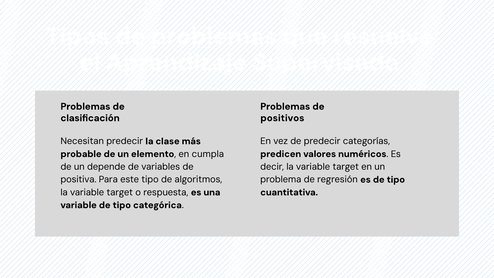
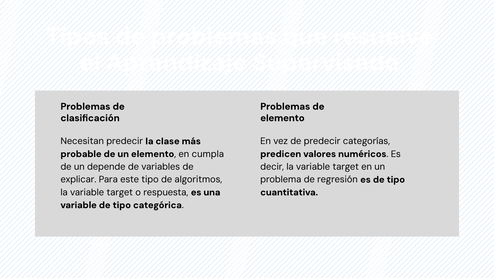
positivos at (282, 118): positivos -> elemento
positiva: positiva -> explicar
